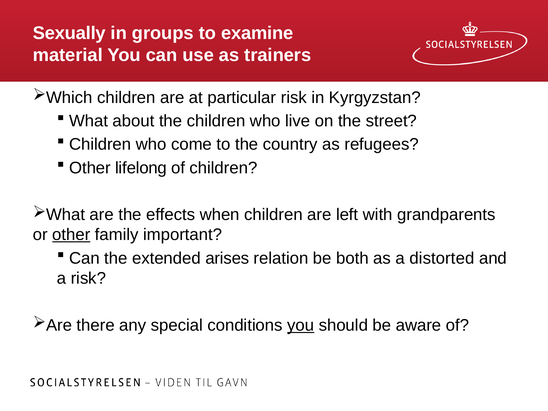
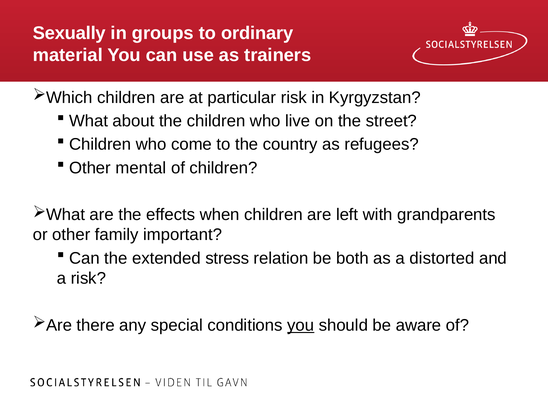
examine: examine -> ordinary
lifelong: lifelong -> mental
other at (71, 235) underline: present -> none
arises: arises -> stress
